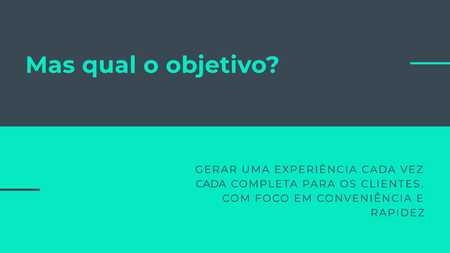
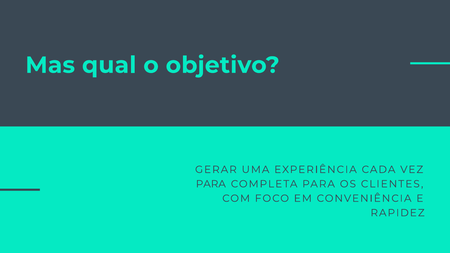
CADA at (211, 184): CADA -> PARA
